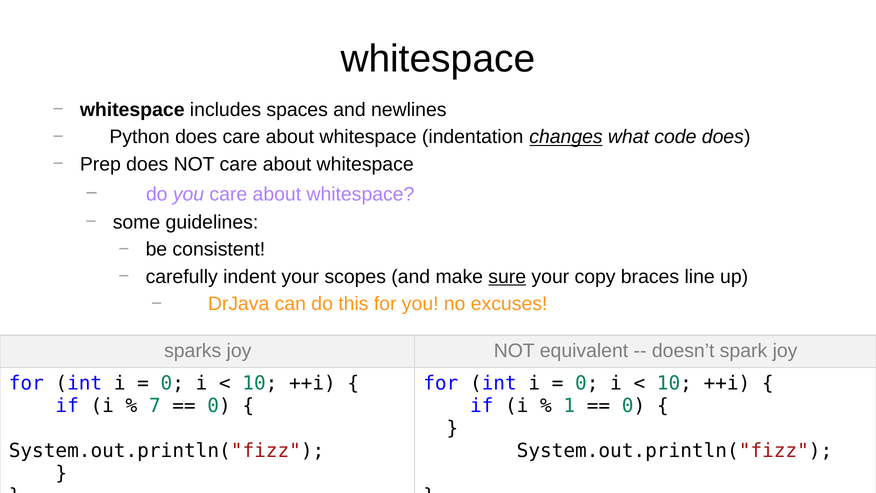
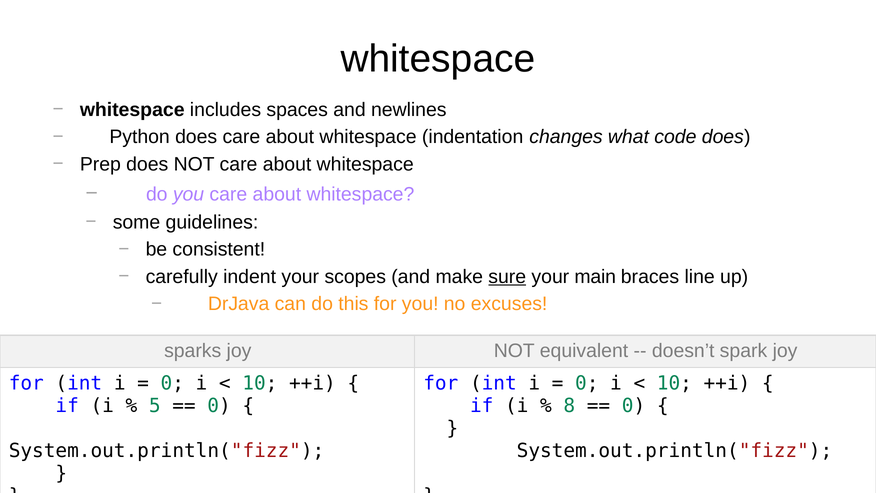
changes underline: present -> none
copy: copy -> main
7: 7 -> 5
1: 1 -> 8
